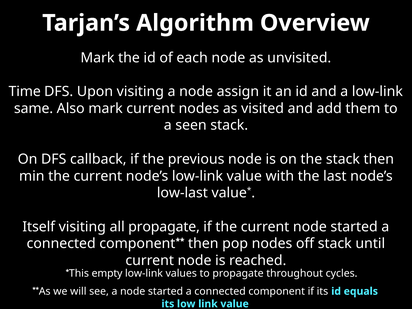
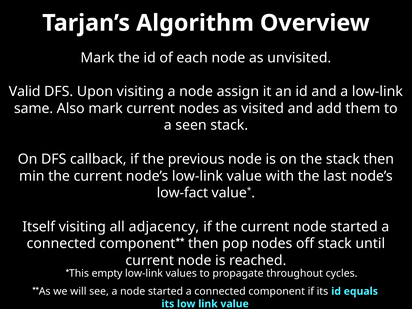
Time: Time -> Valid
low-last: low-last -> low-fact
all propagate: propagate -> adjacency
